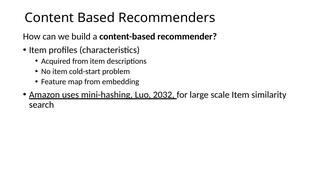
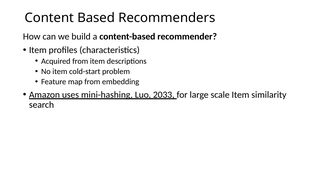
2032: 2032 -> 2033
